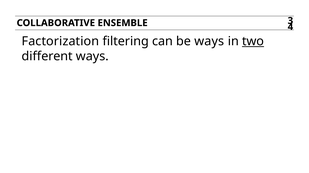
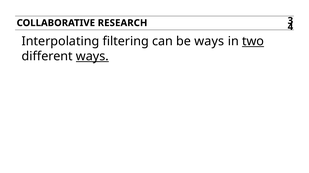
ENSEMBLE: ENSEMBLE -> RESEARCH
Factorization: Factorization -> Interpolating
ways at (92, 56) underline: none -> present
